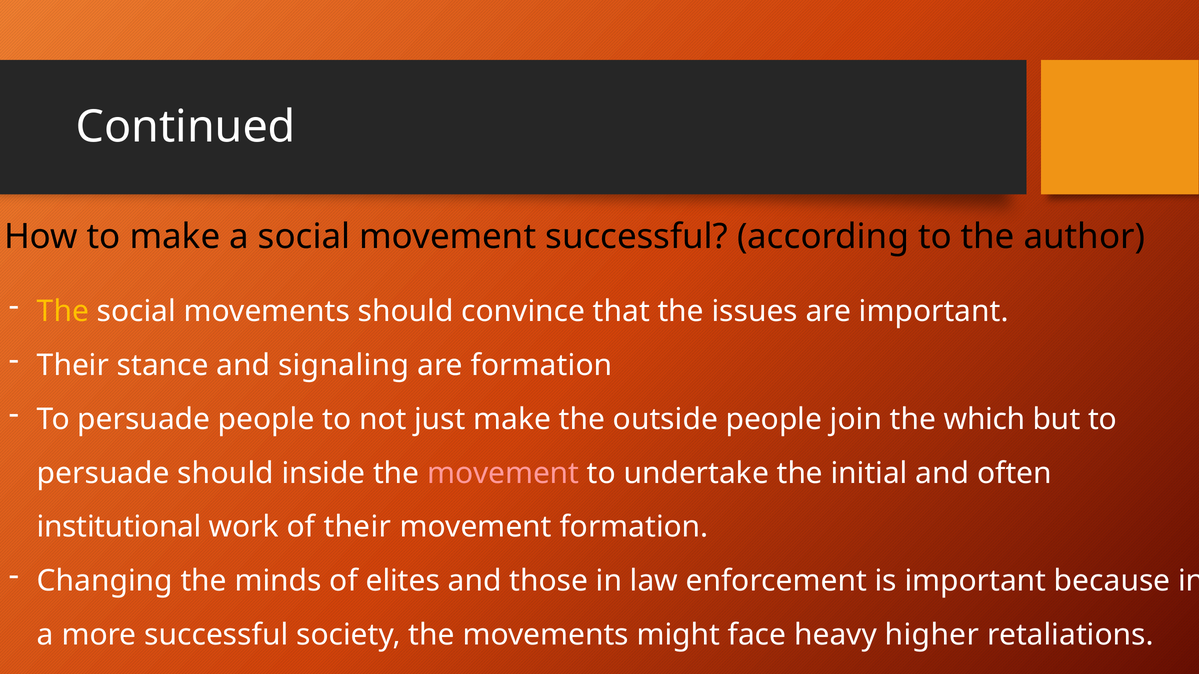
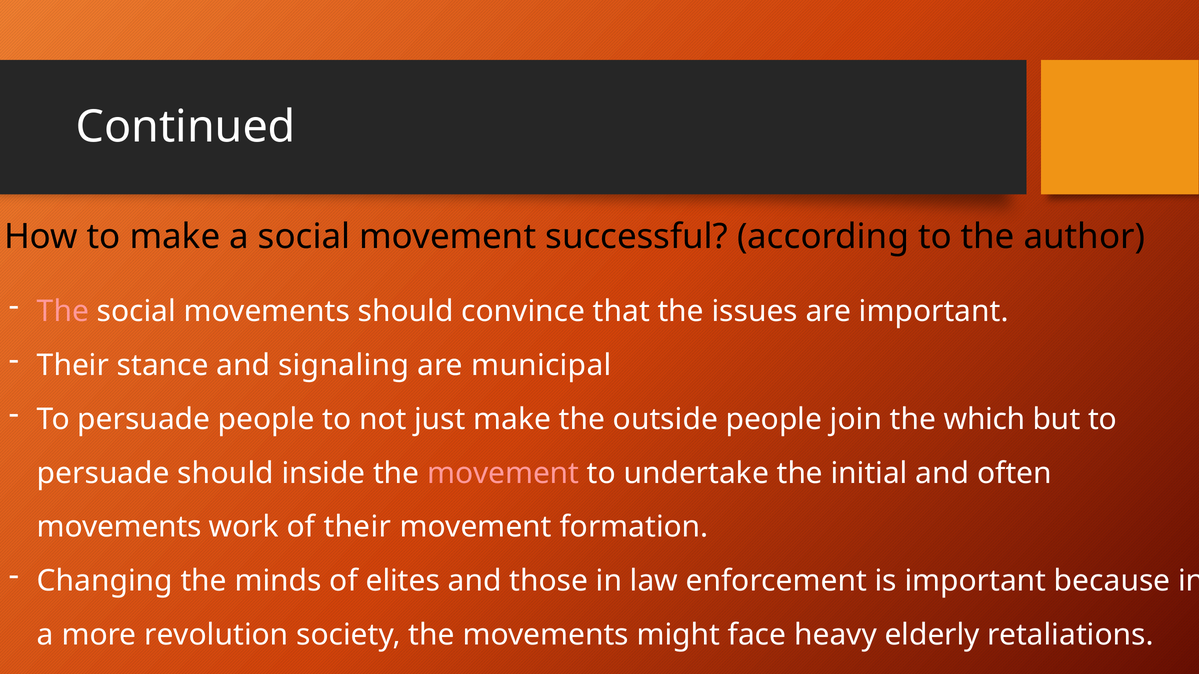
The at (63, 312) colour: yellow -> pink
are formation: formation -> municipal
institutional at (119, 527): institutional -> movements
more successful: successful -> revolution
higher: higher -> elderly
